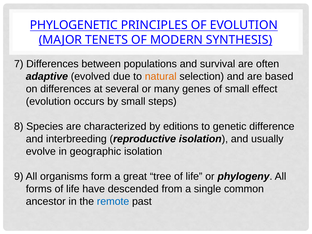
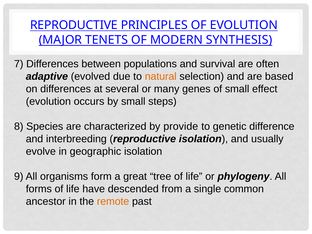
PHYLOGENETIC at (74, 25): PHYLOGENETIC -> REPRODUCTIVE
editions: editions -> provide
remote colour: blue -> orange
